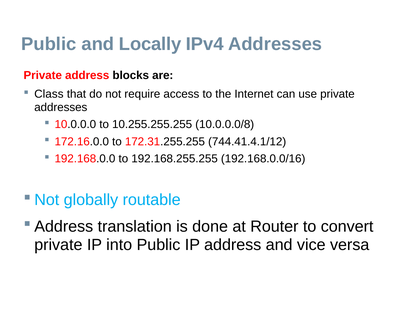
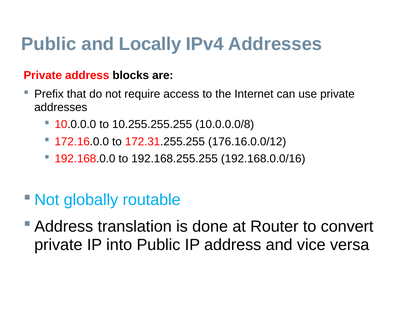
Class: Class -> Prefix
744.41.4.1/12: 744.41.4.1/12 -> 176.16.0.0/12
